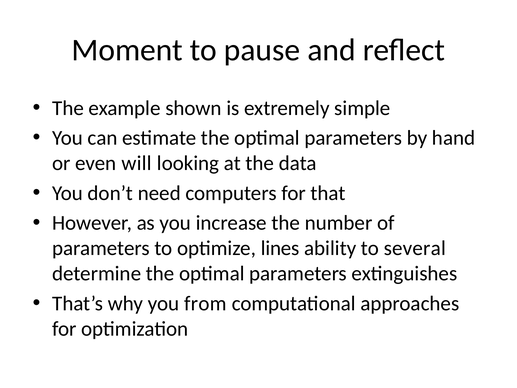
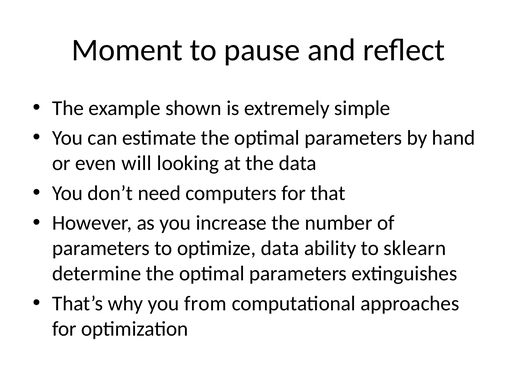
optimize lines: lines -> data
several: several -> sklearn
